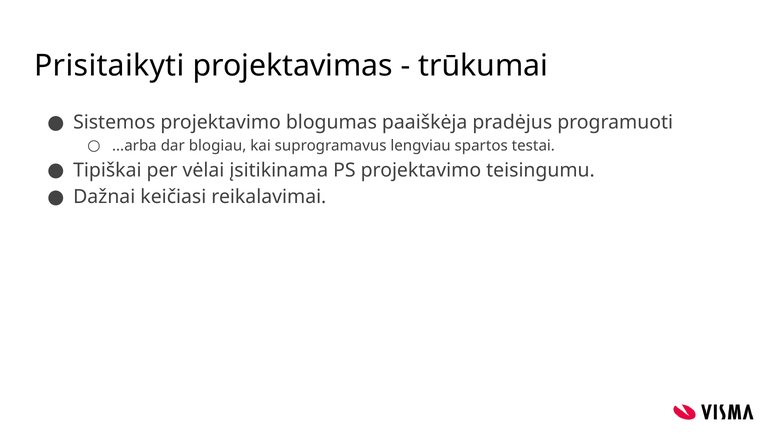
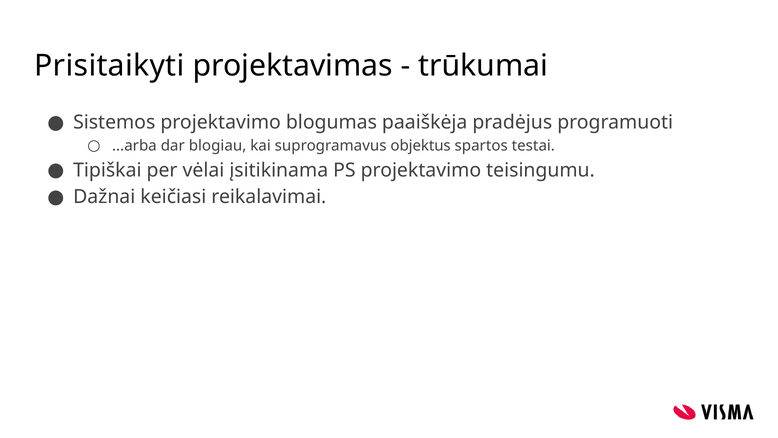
lengviau: lengviau -> objektus
